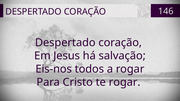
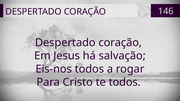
te rogar: rogar -> todos
